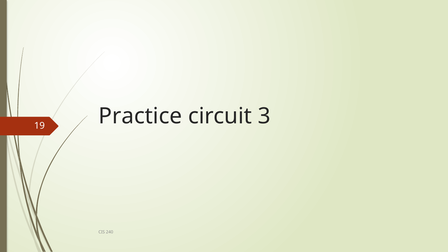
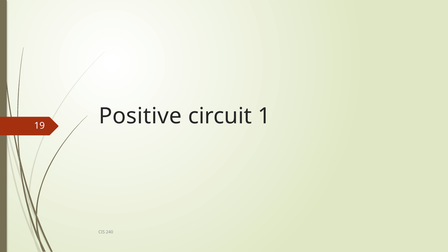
Practice: Practice -> Positive
3: 3 -> 1
